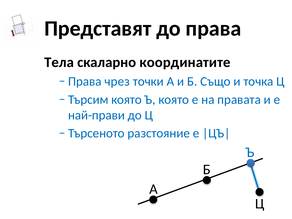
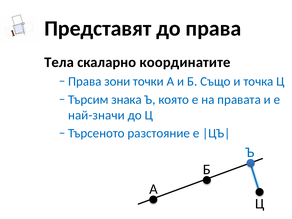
чрез: чрез -> зони
Търсим която: която -> знака
най-прави: най-прави -> най-значи
